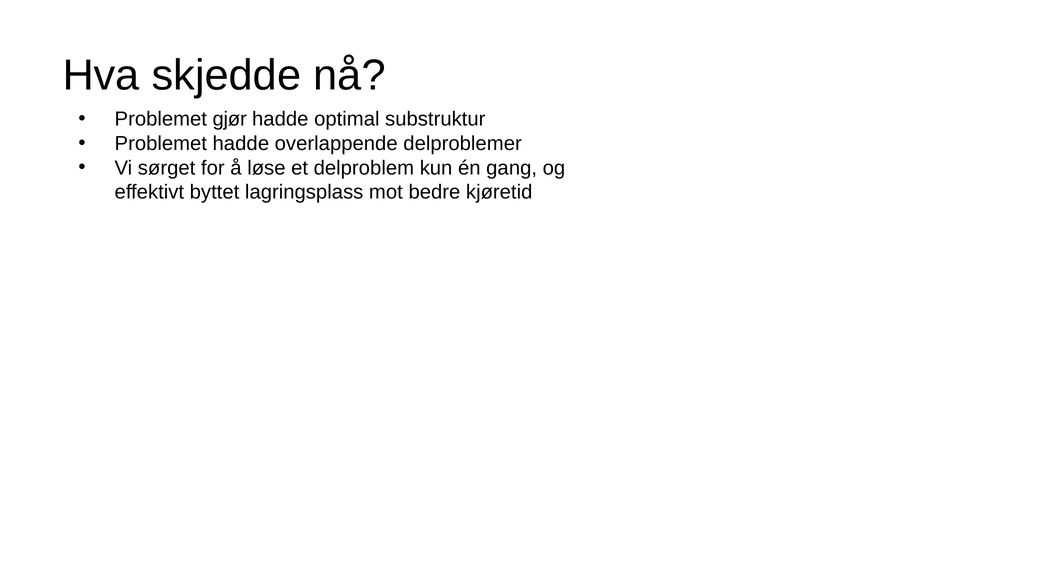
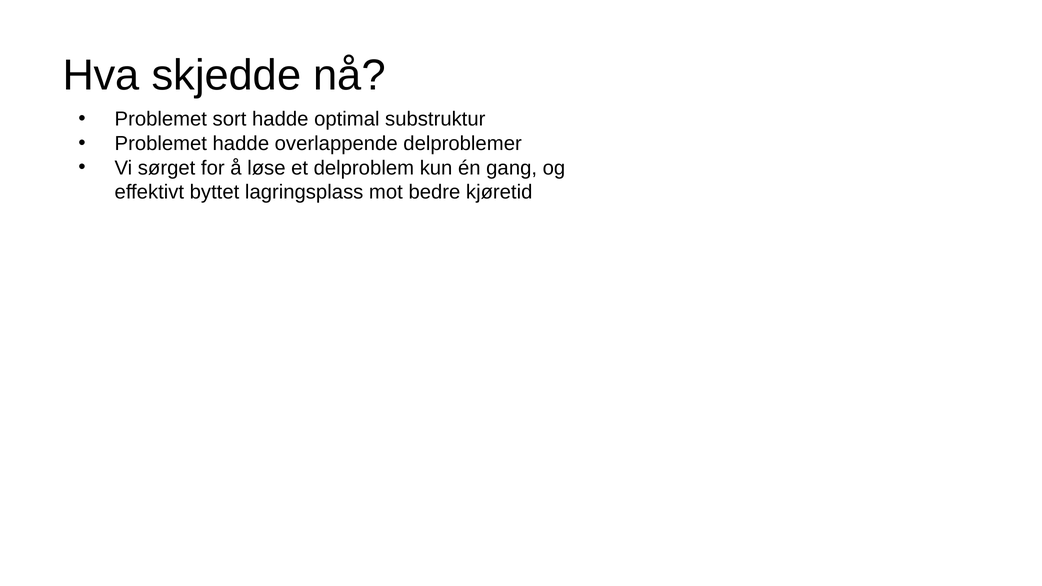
gjør: gjør -> sort
